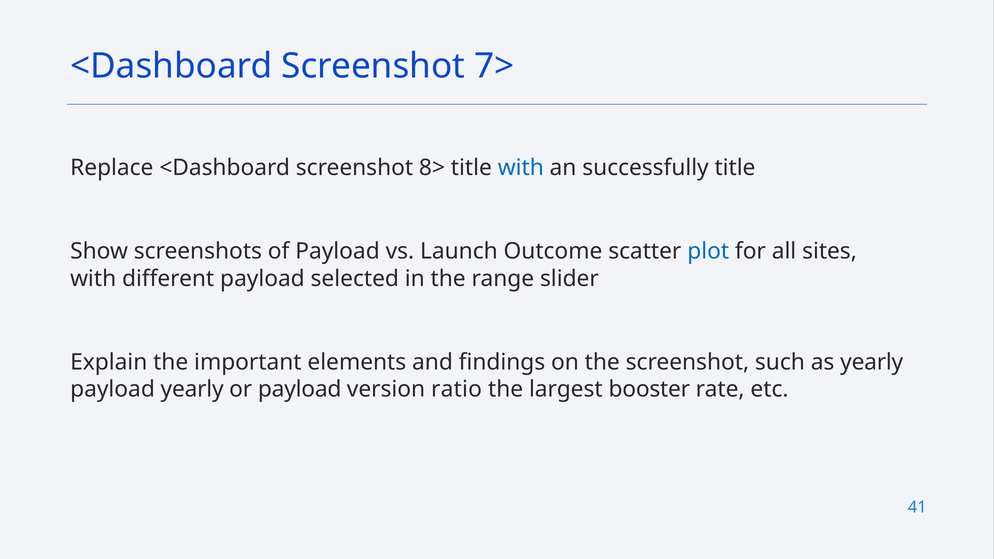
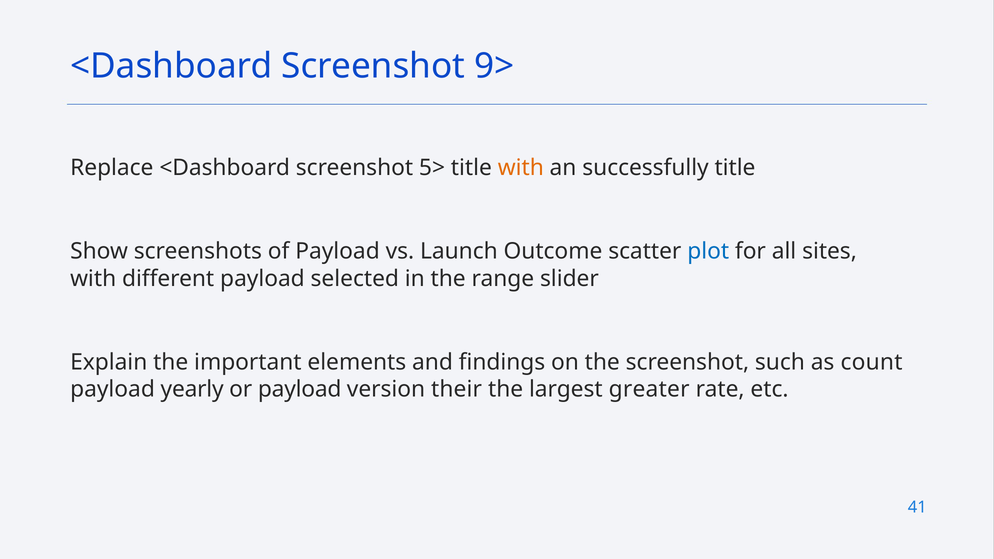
7>: 7> -> 9>
8>: 8> -> 5>
with at (521, 168) colour: blue -> orange
as yearly: yearly -> count
ratio: ratio -> their
booster: booster -> greater
